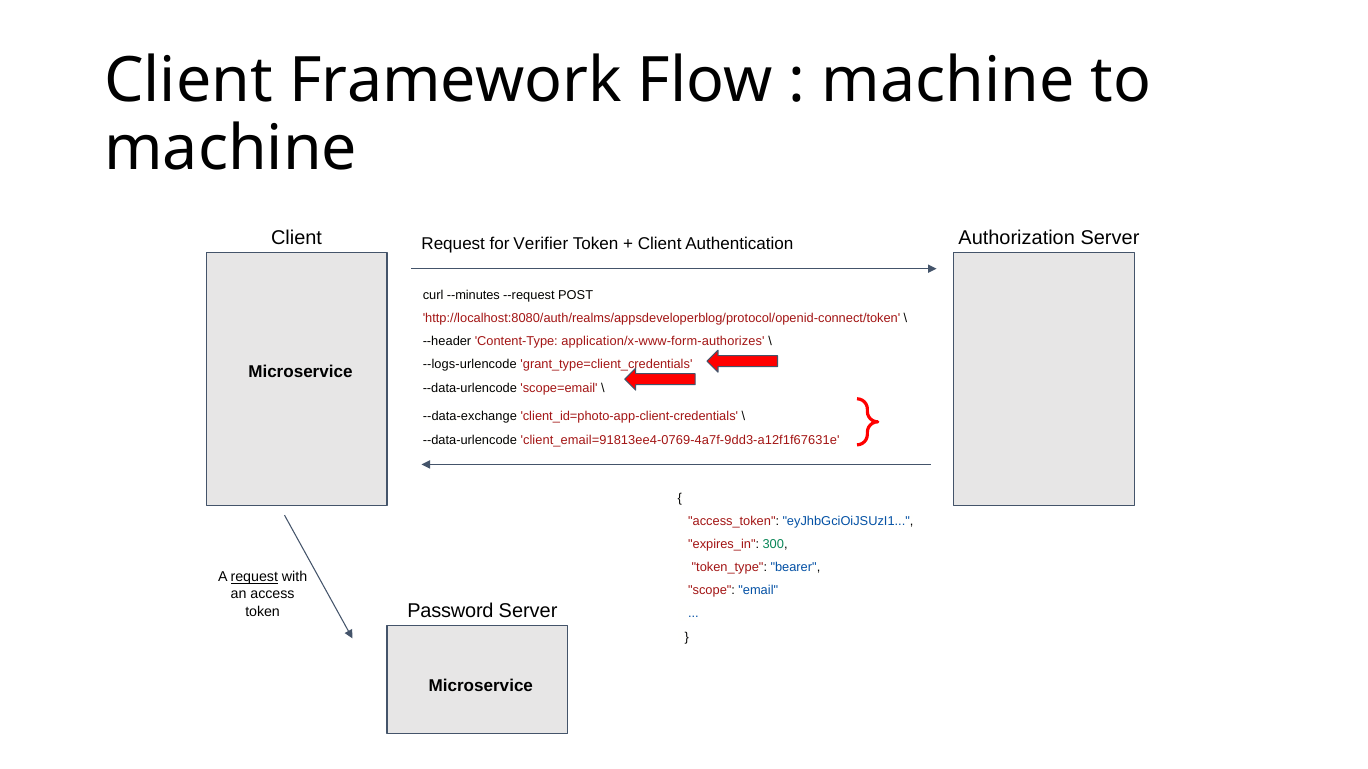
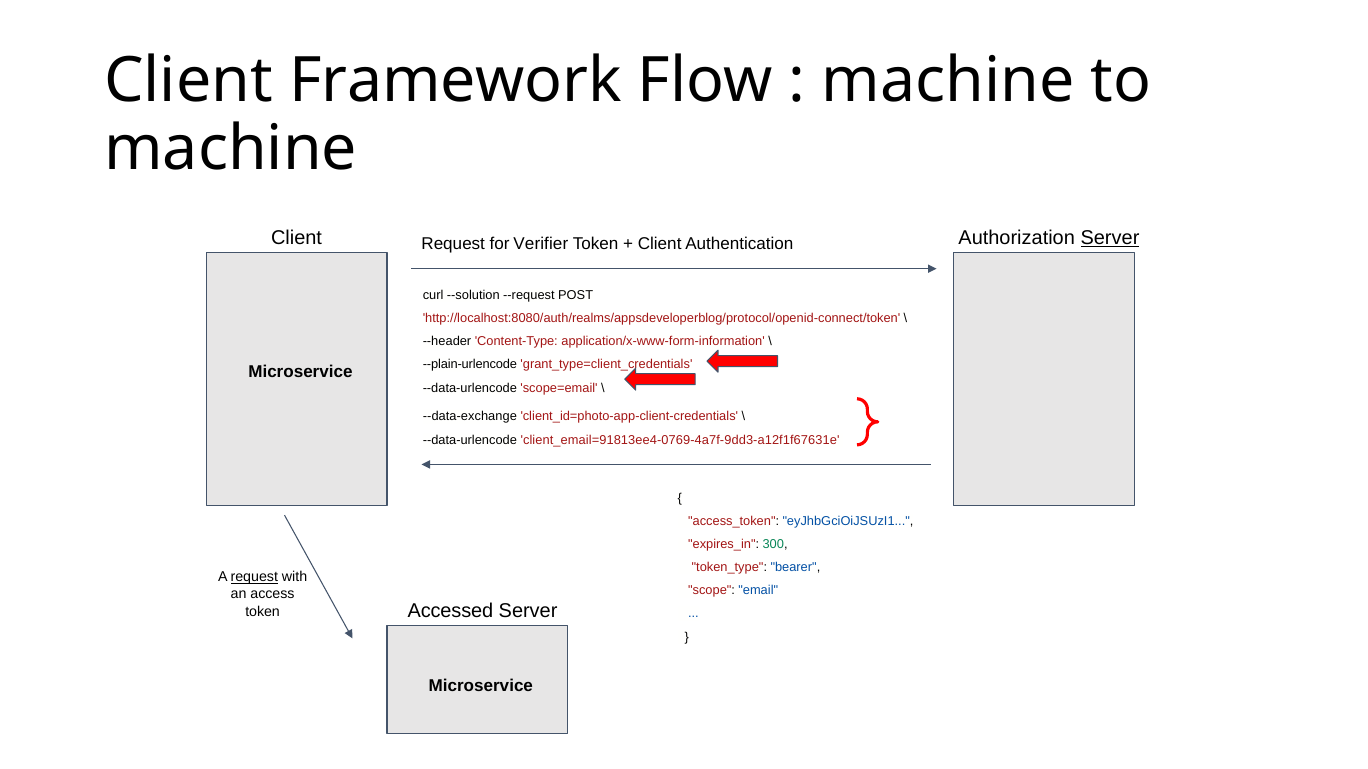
Server at (1110, 238) underline: none -> present
--minutes: --minutes -> --solution
application/x-www-form-authorizes: application/x-www-form-authorizes -> application/x-www-form-information
--logs-urlencode: --logs-urlencode -> --plain-urlencode
Password: Password -> Accessed
